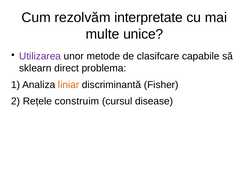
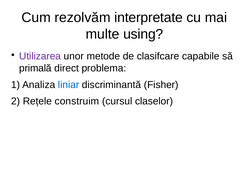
unice: unice -> using
sklearn: sklearn -> primală
liniar colour: orange -> blue
disease: disease -> claselor
